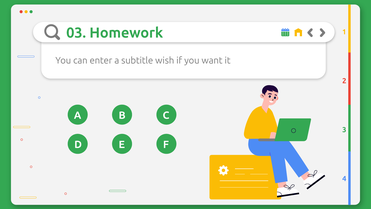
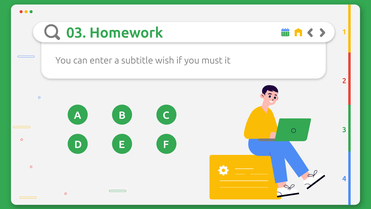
want: want -> must
